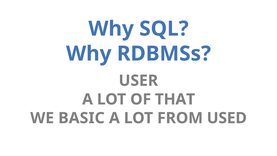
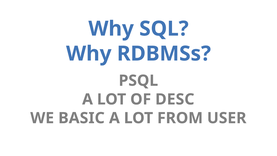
USER: USER -> PSQL
THAT: THAT -> DESC
USED: USED -> USER
